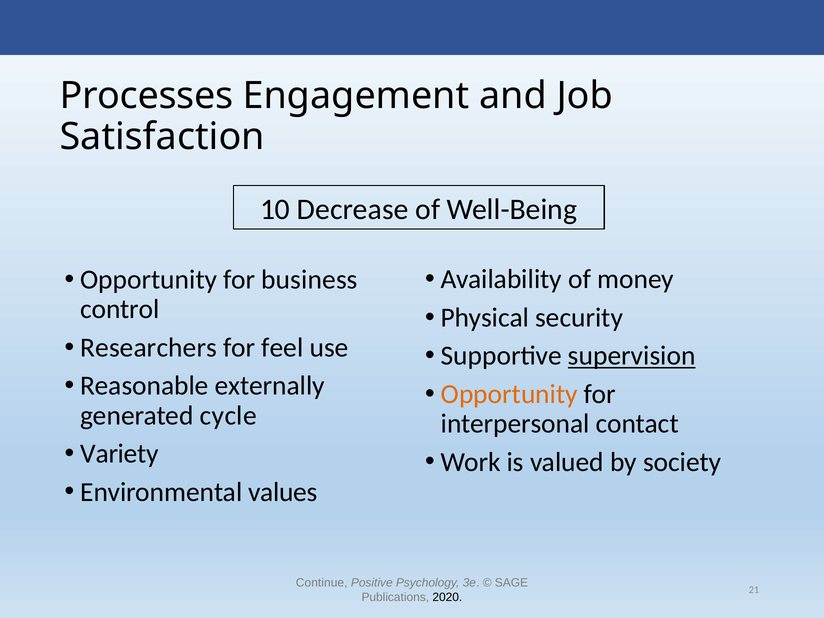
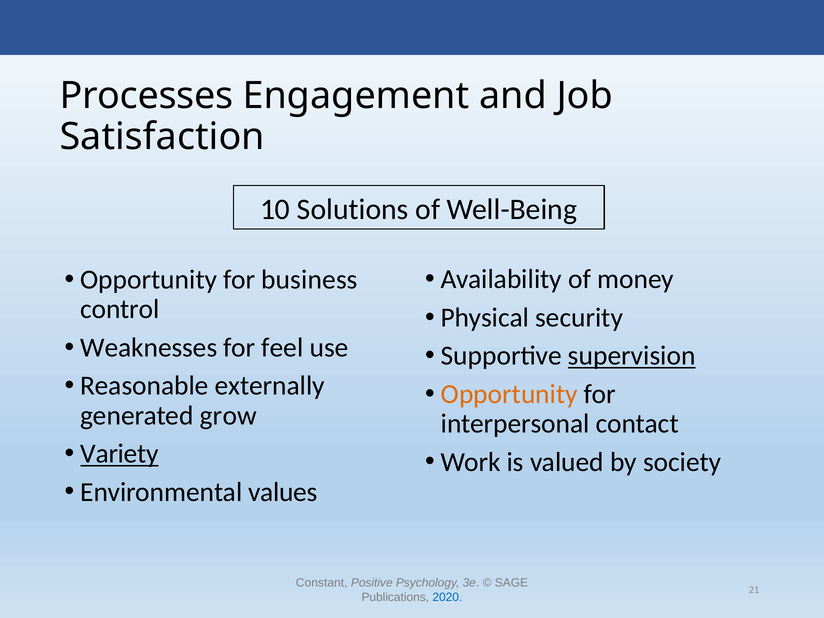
Decrease: Decrease -> Solutions
Researchers: Researchers -> Weaknesses
cycle: cycle -> grow
Variety underline: none -> present
Continue: Continue -> Constant
2020 colour: black -> blue
